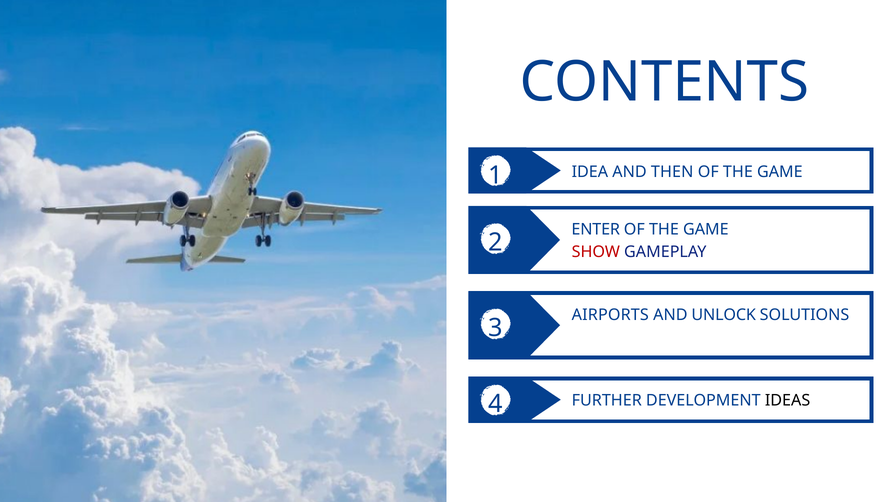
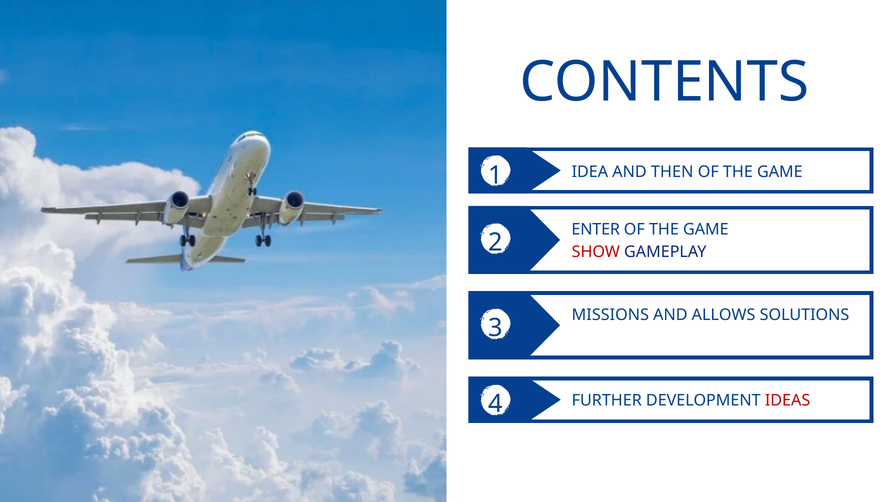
AIRPORTS: AIRPORTS -> MISSIONS
UNLOCK: UNLOCK -> ALLOWS
IDEAS colour: black -> red
